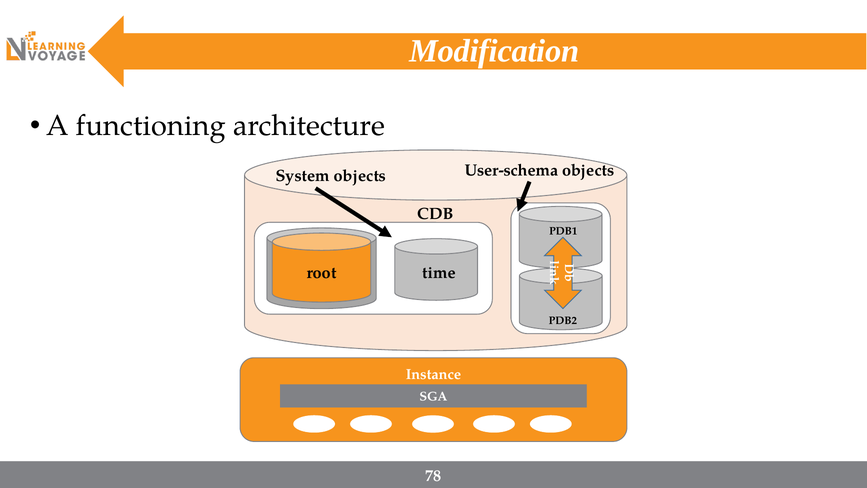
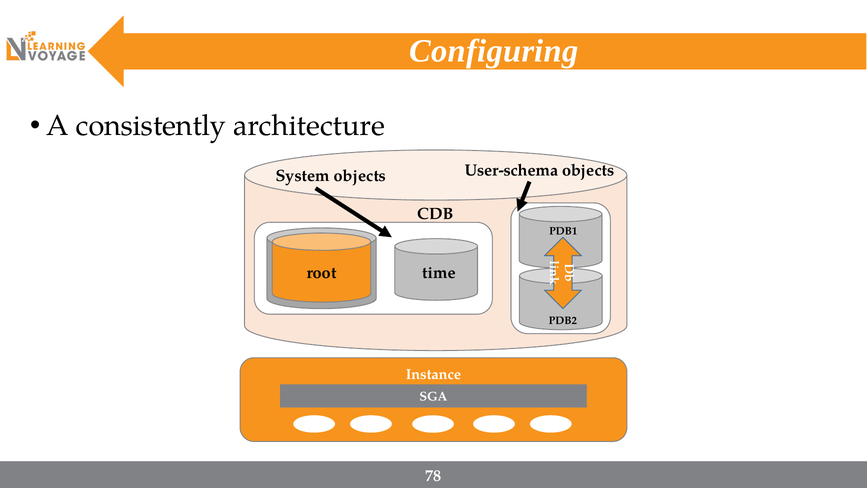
Modification: Modification -> Configuring
functioning: functioning -> consistently
